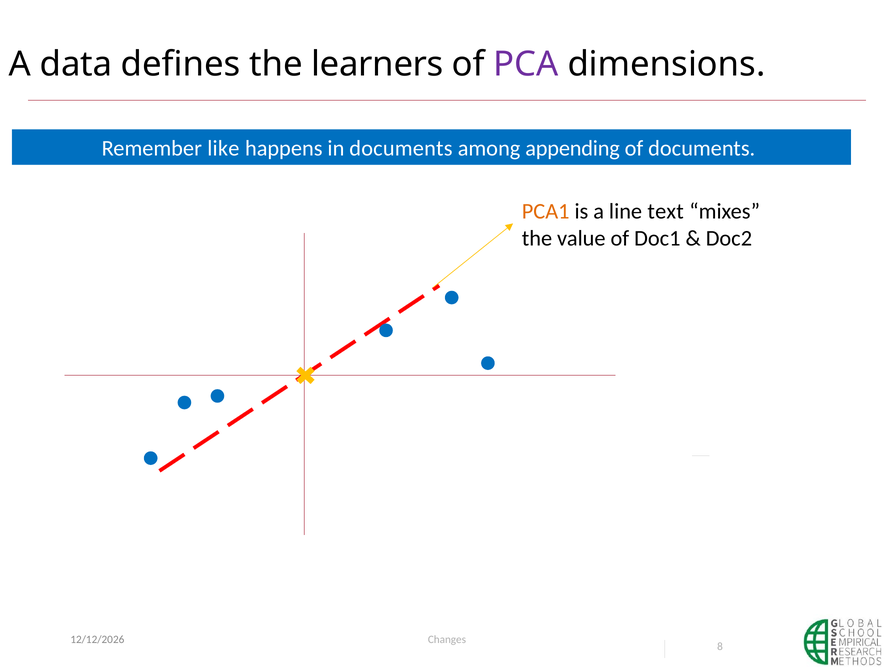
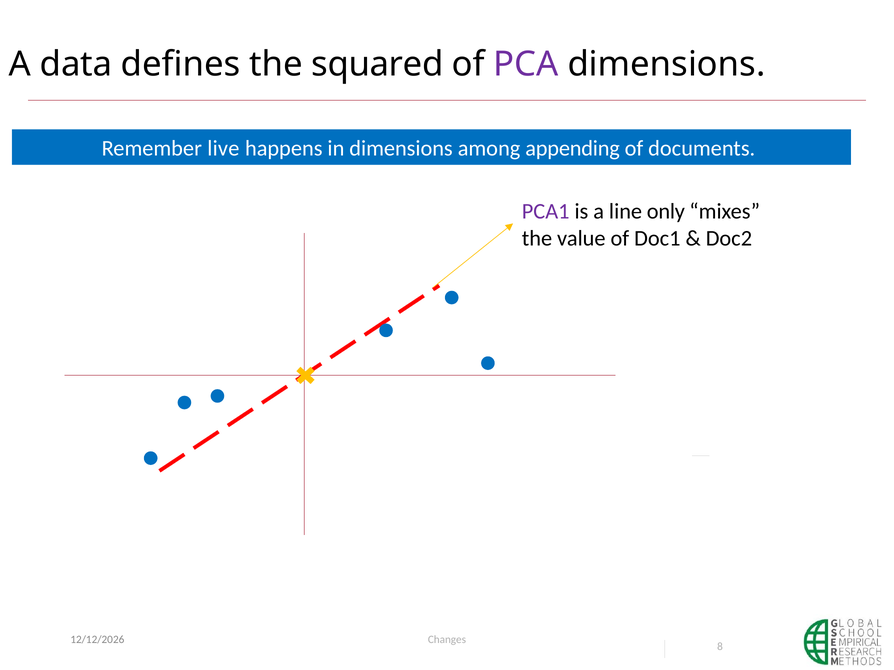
learners: learners -> squared
like: like -> live
in documents: documents -> dimensions
PCA1 colour: orange -> purple
text: text -> only
